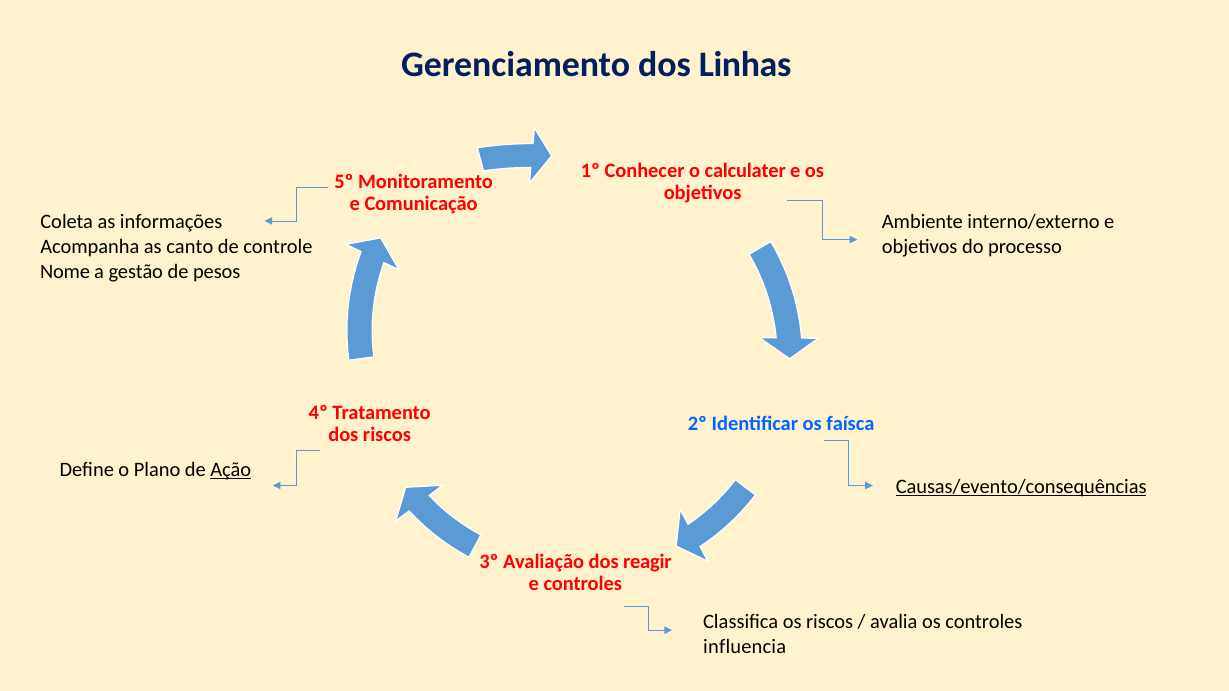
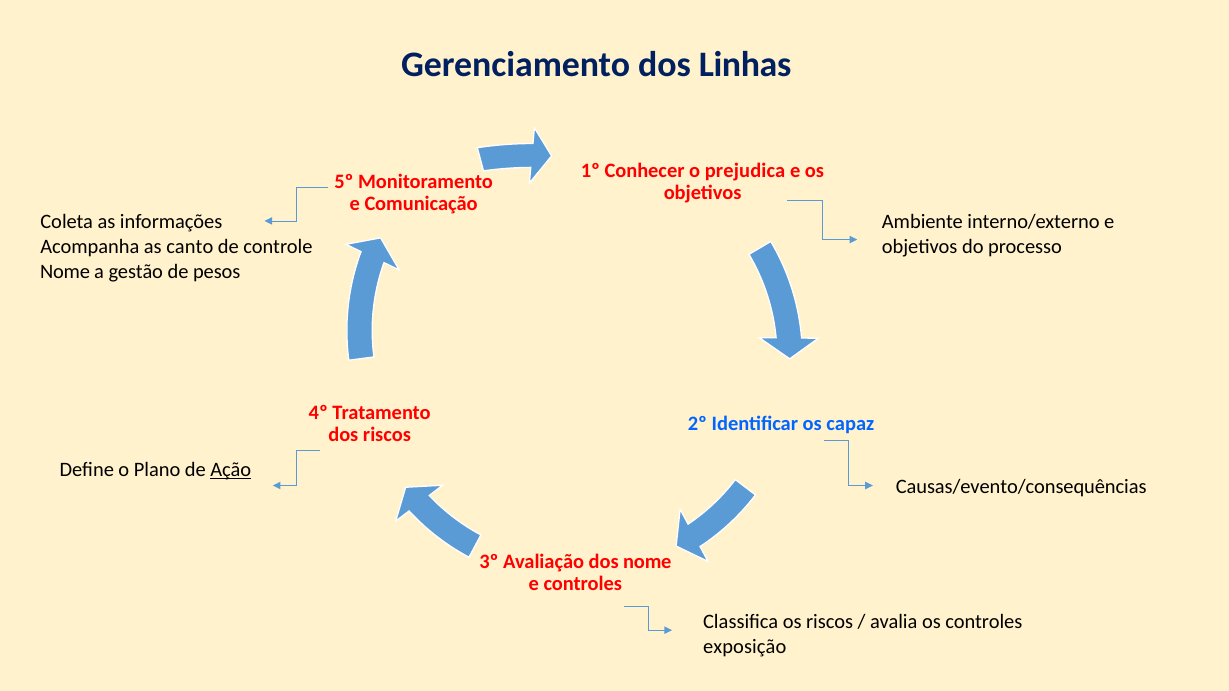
calculater: calculater -> prejudica
faísca: faísca -> capaz
Causas/evento/consequências underline: present -> none
dos reagir: reagir -> nome
influencia: influencia -> exposição
